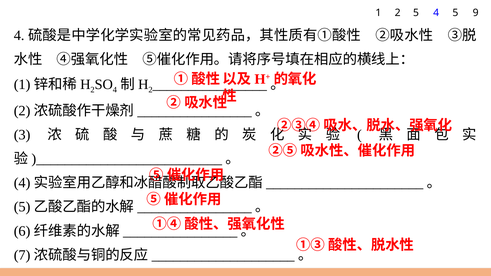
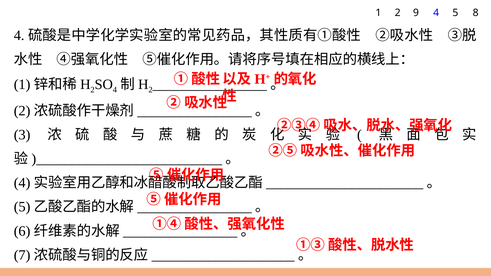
2 5: 5 -> 9
5 9: 9 -> 8
